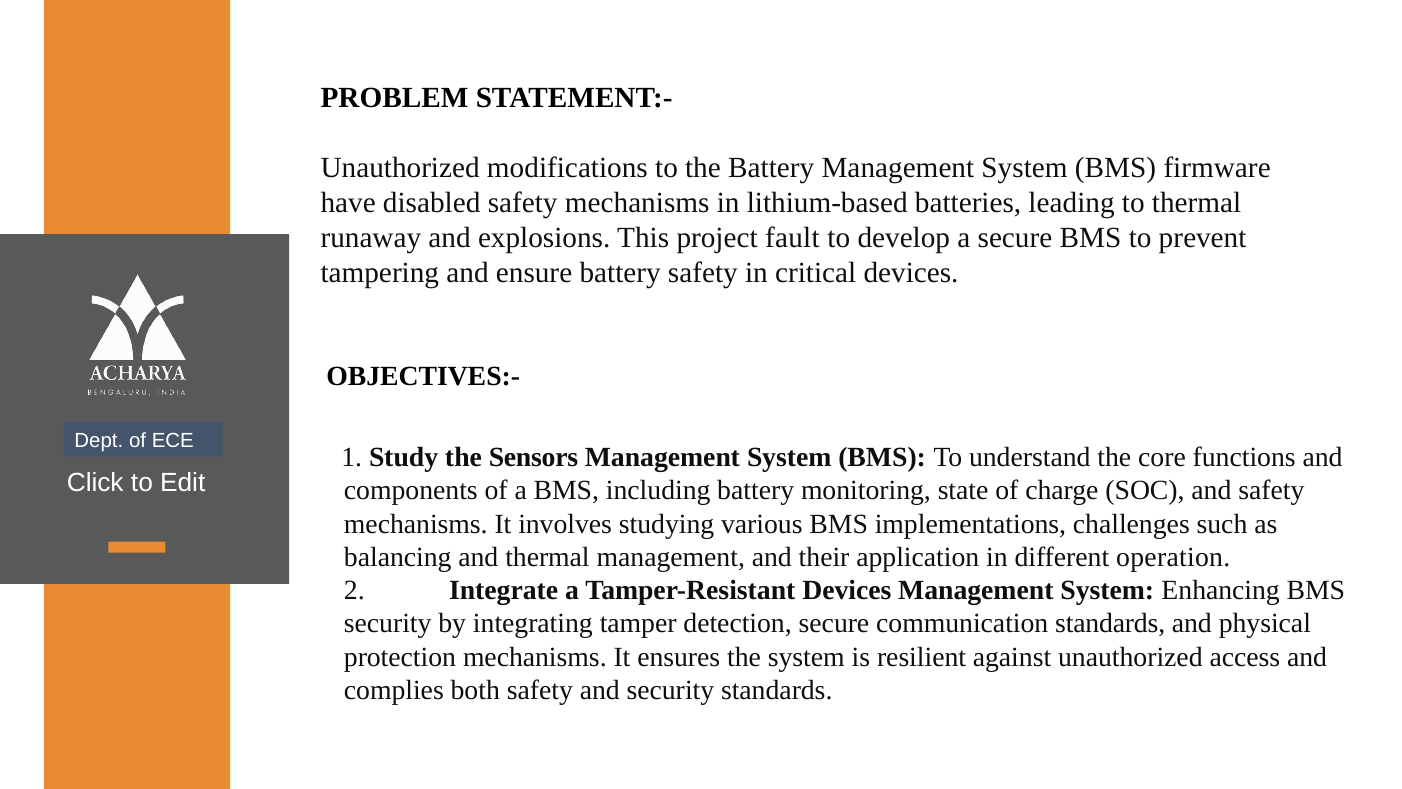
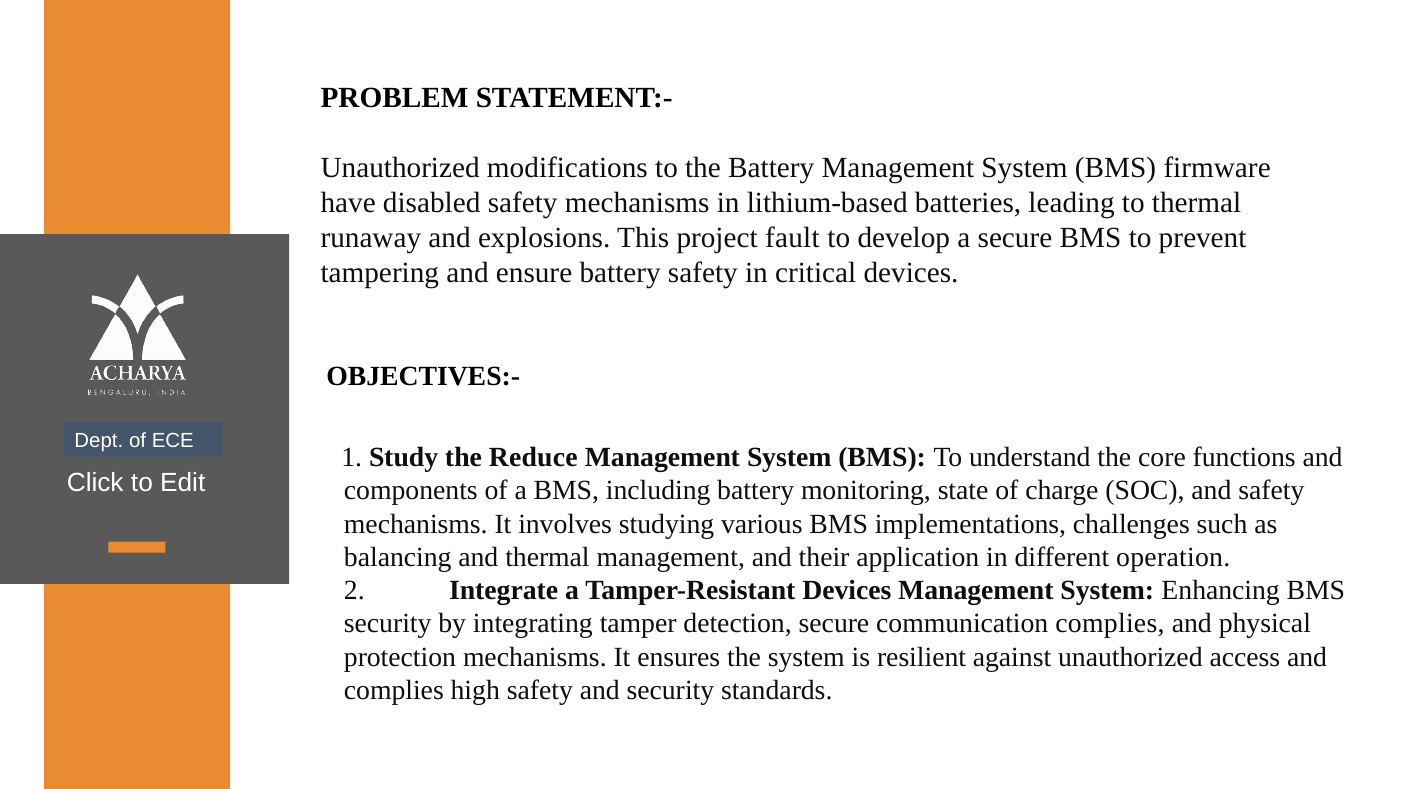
Sensors: Sensors -> Reduce
communication standards: standards -> complies
both: both -> high
